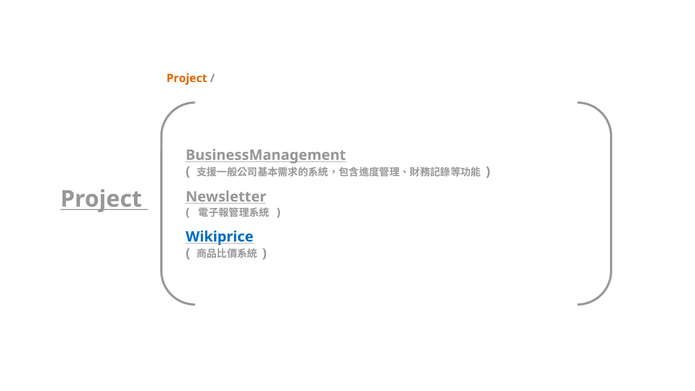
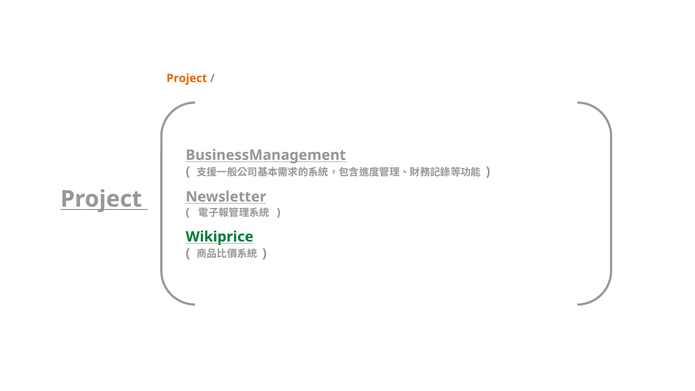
Wikiprice colour: blue -> green
